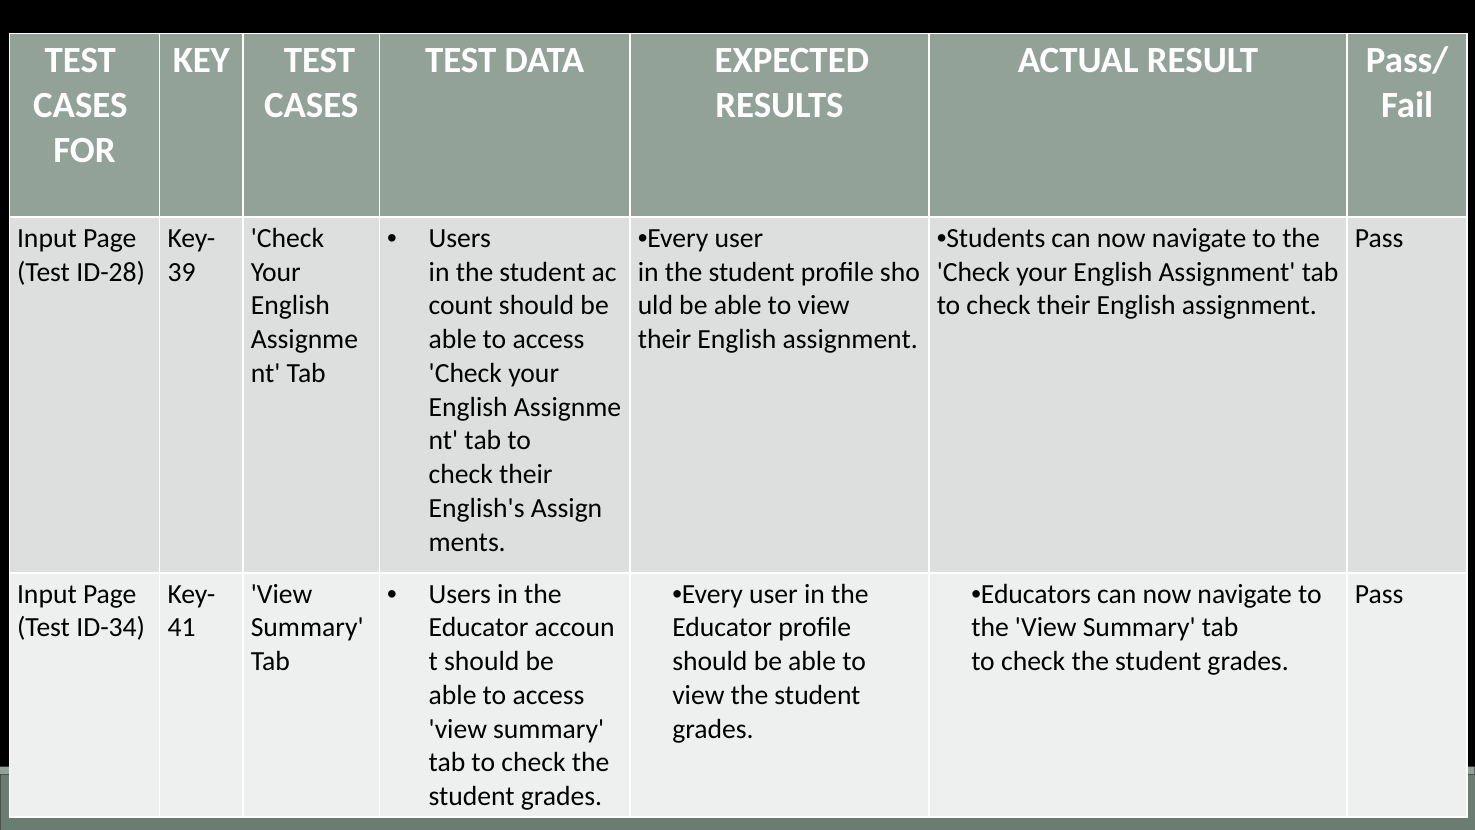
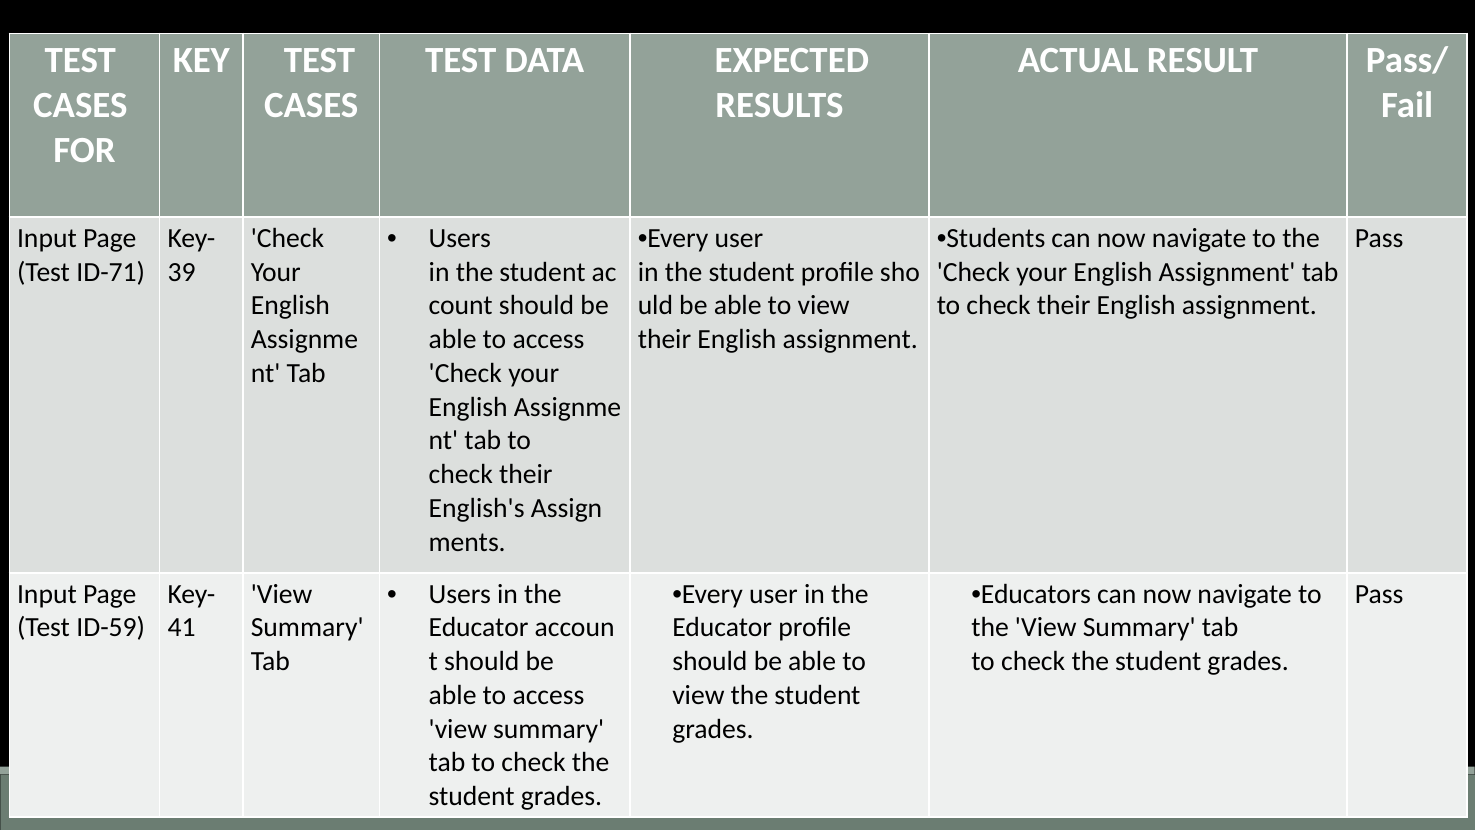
ID-28: ID-28 -> ID-71
ID-34: ID-34 -> ID-59
